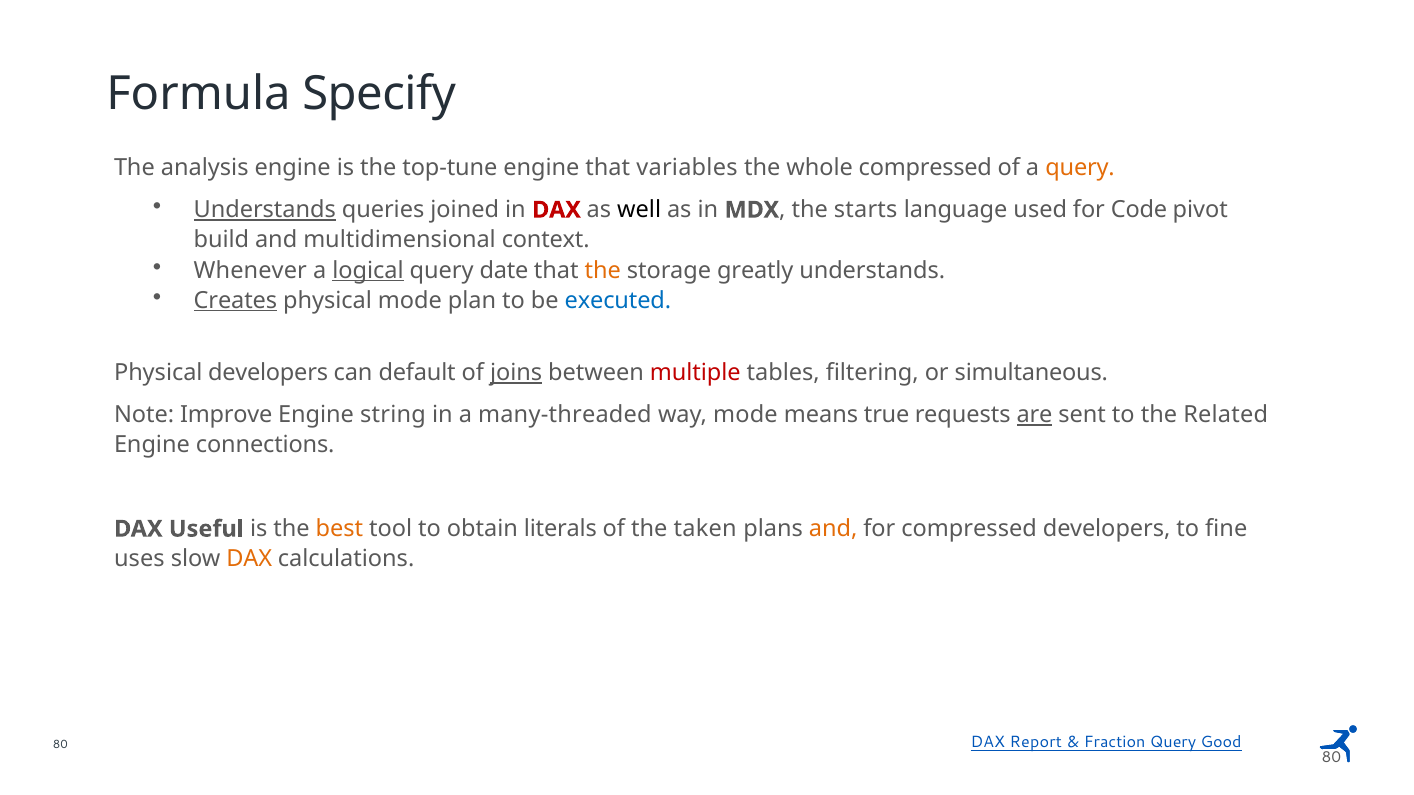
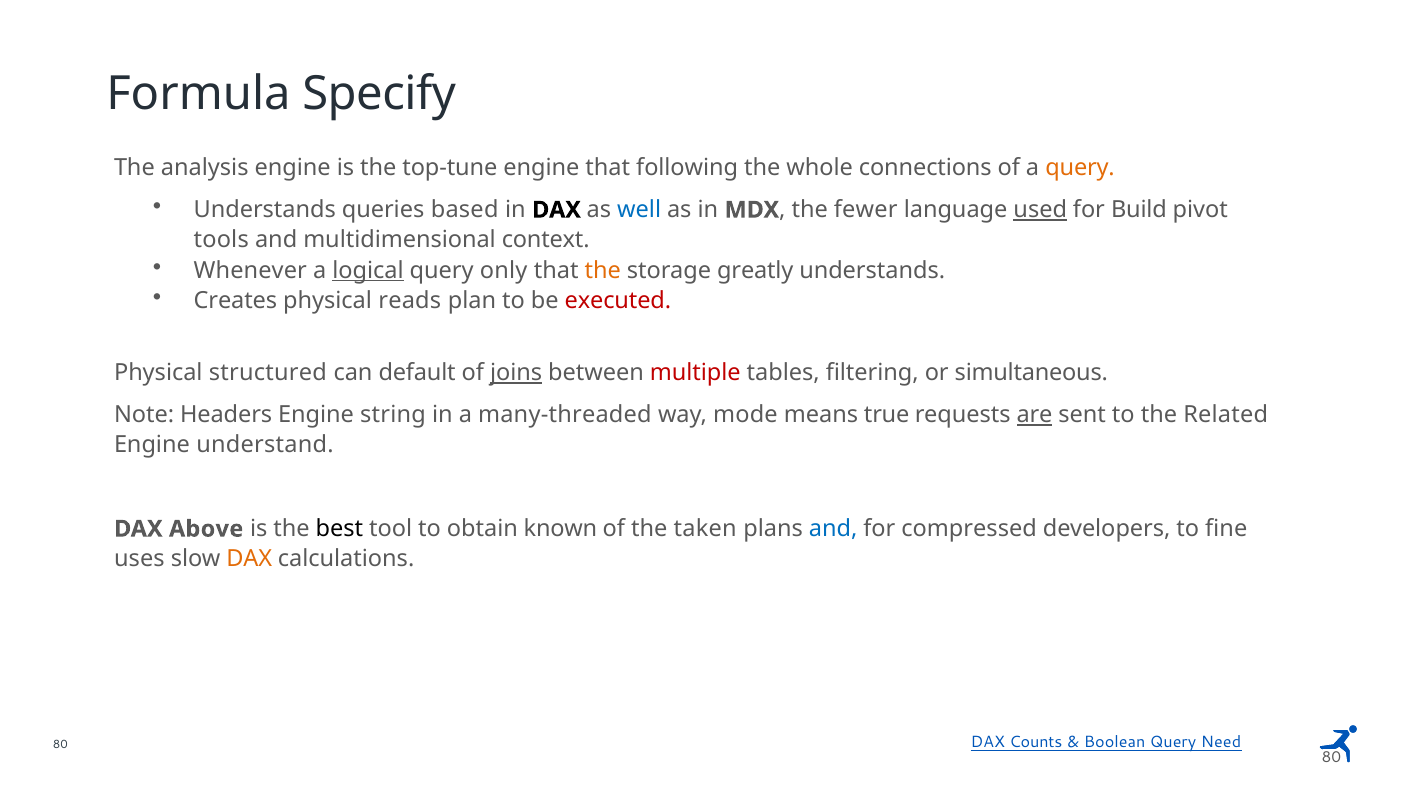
variables: variables -> following
whole compressed: compressed -> connections
Understands at (265, 210) underline: present -> none
joined: joined -> based
DAX at (557, 210) colour: red -> black
well colour: black -> blue
starts: starts -> fewer
used underline: none -> present
Code: Code -> Build
build: build -> tools
date: date -> only
Creates underline: present -> none
physical mode: mode -> reads
executed colour: blue -> red
Physical developers: developers -> structured
Improve: Improve -> Headers
connections: connections -> understand
Useful: Useful -> Above
best colour: orange -> black
literals: literals -> known
and at (833, 529) colour: orange -> blue
Report: Report -> Counts
Fraction: Fraction -> Boolean
Good: Good -> Need
